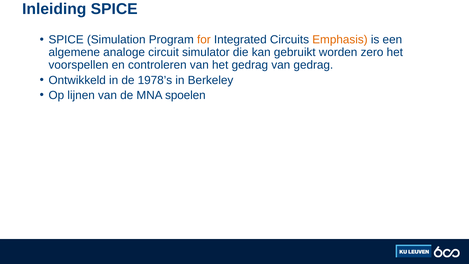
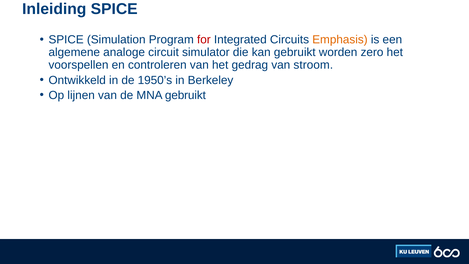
for colour: orange -> red
van gedrag: gedrag -> stroom
1978’s: 1978’s -> 1950’s
MNA spoelen: spoelen -> gebruikt
